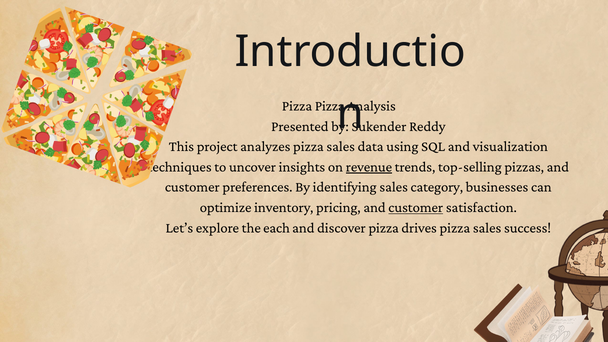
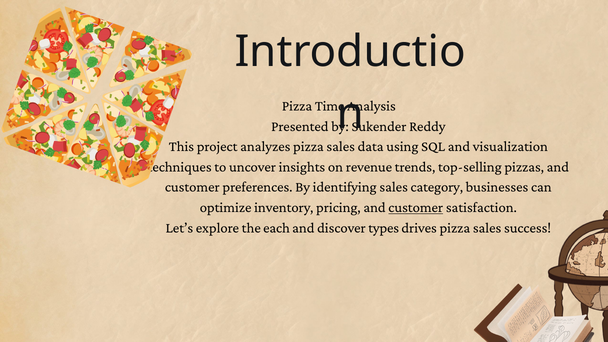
Pizza Pizza: Pizza -> Time
revenue underline: present -> none
discover pizza: pizza -> types
